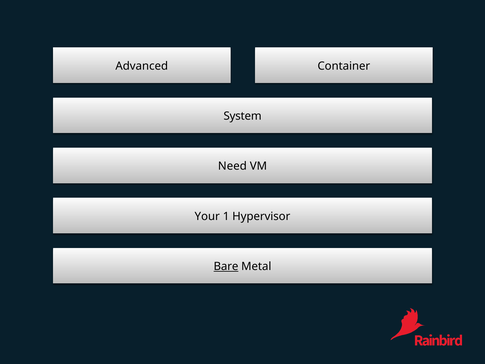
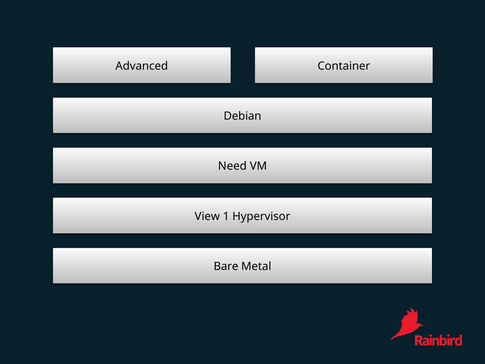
System: System -> Debian
Your: Your -> View
Bare underline: present -> none
